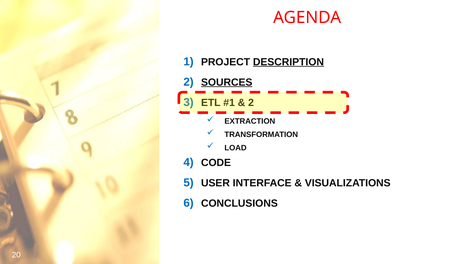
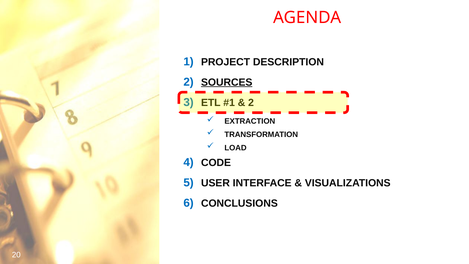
DESCRIPTION underline: present -> none
